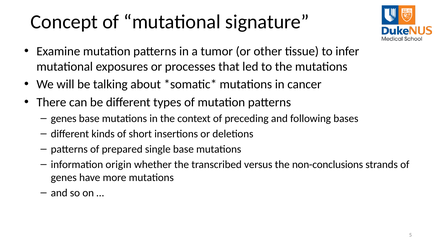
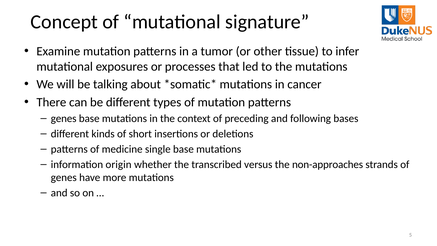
prepared: prepared -> medicine
non-conclusions: non-conclusions -> non-approaches
